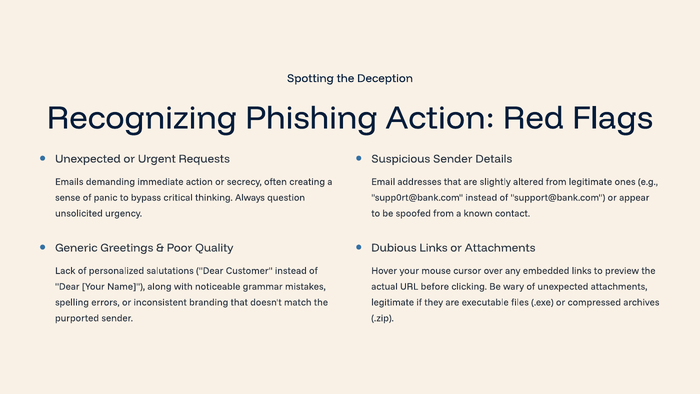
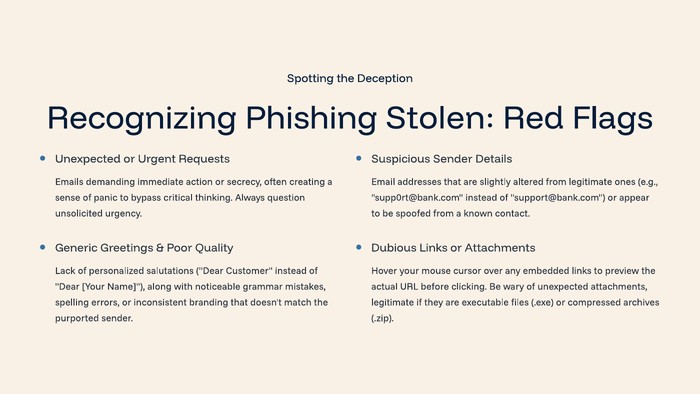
Phishing Action: Action -> Stolen
